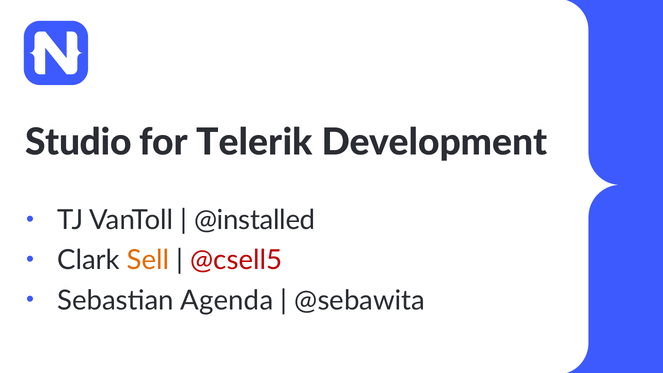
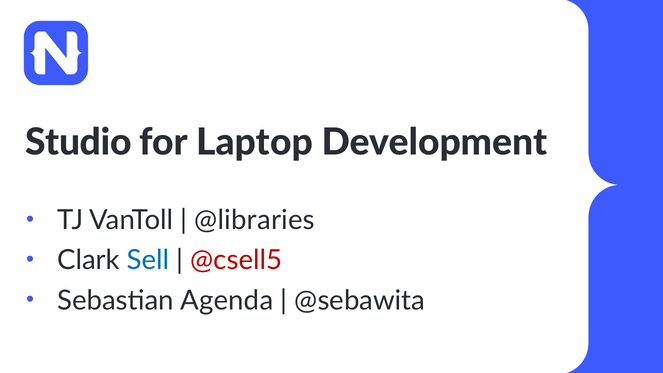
Telerik: Telerik -> Laptop
@installed: @installed -> @libraries
Sell colour: orange -> blue
